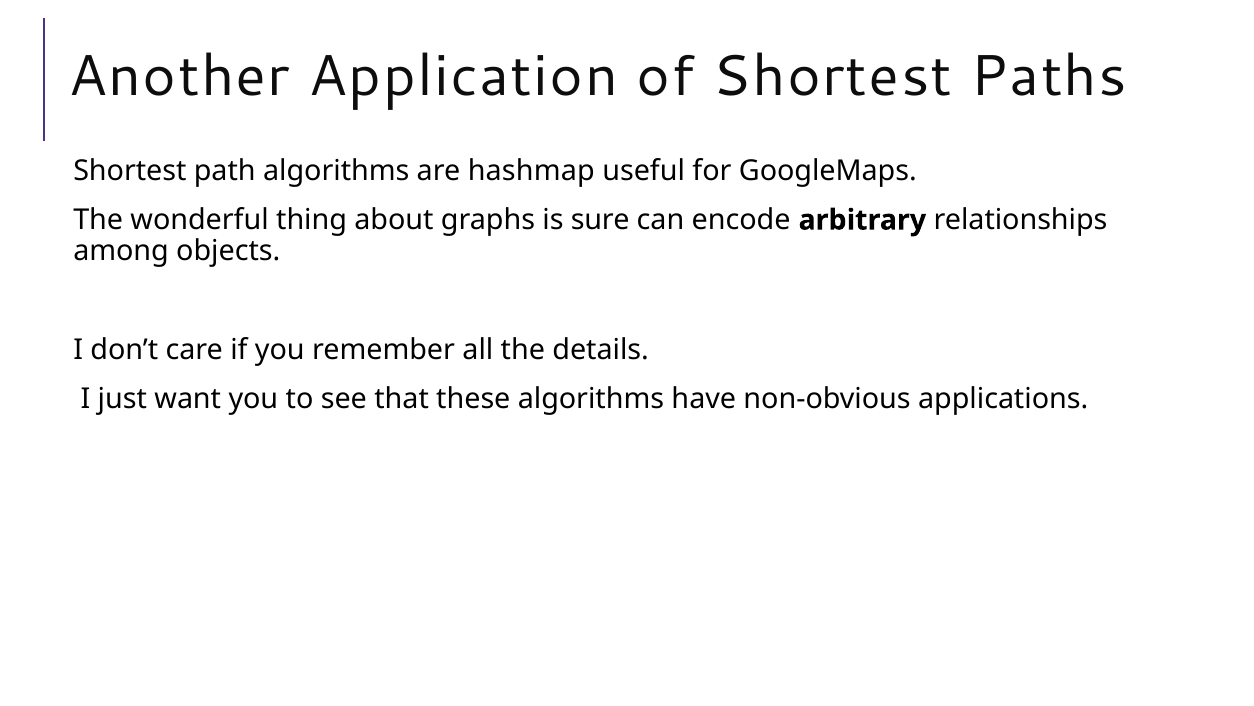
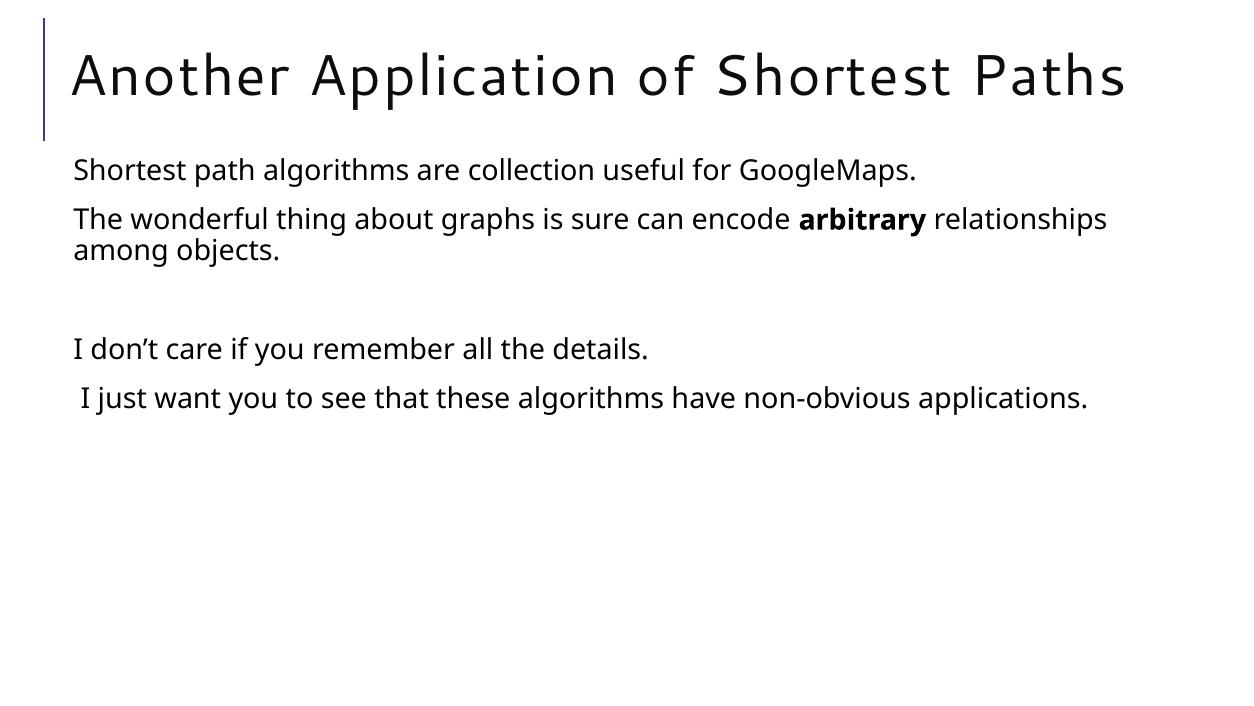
hashmap: hashmap -> collection
